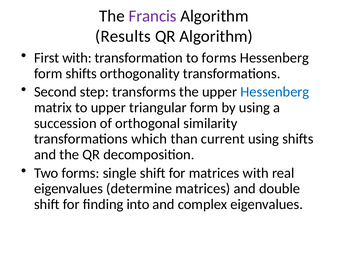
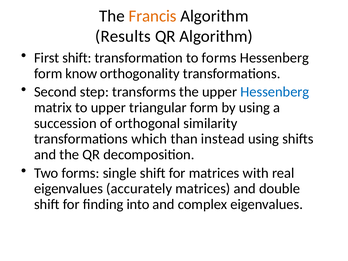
Francis colour: purple -> orange
First with: with -> shift
form shifts: shifts -> know
current: current -> instead
determine: determine -> accurately
